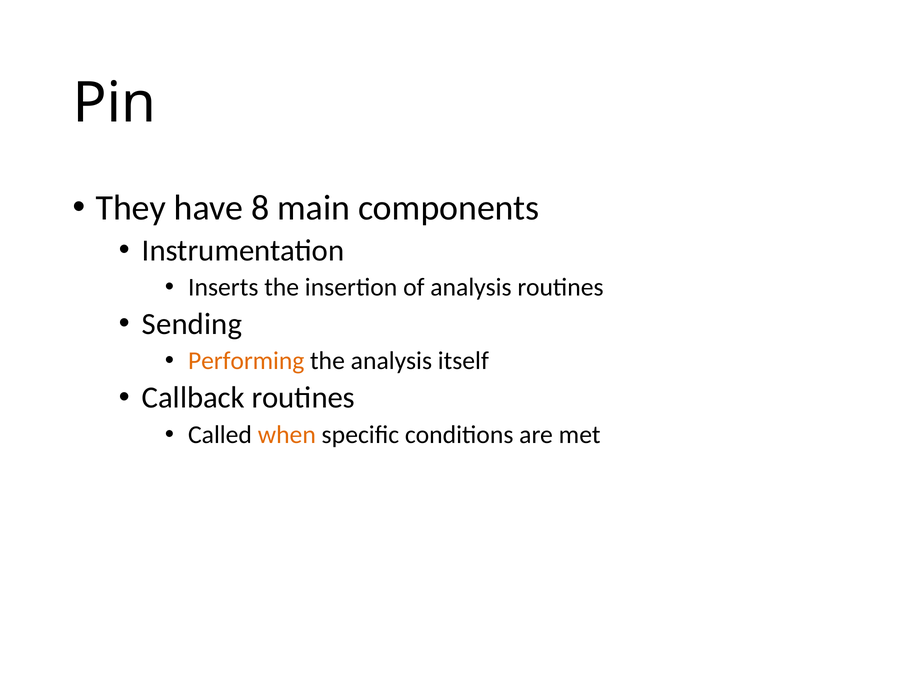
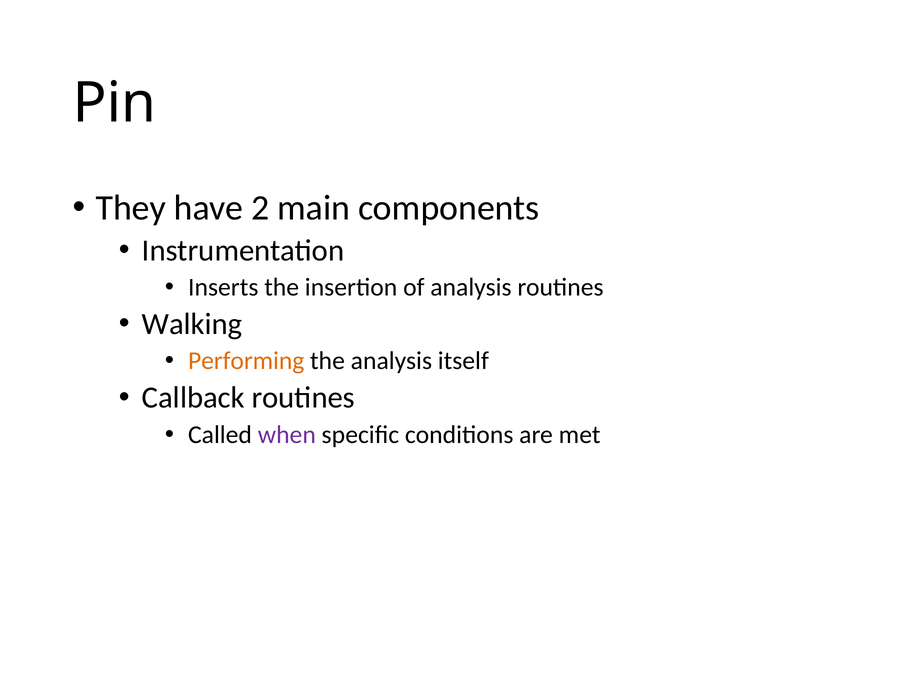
8: 8 -> 2
Sending: Sending -> Walking
when colour: orange -> purple
